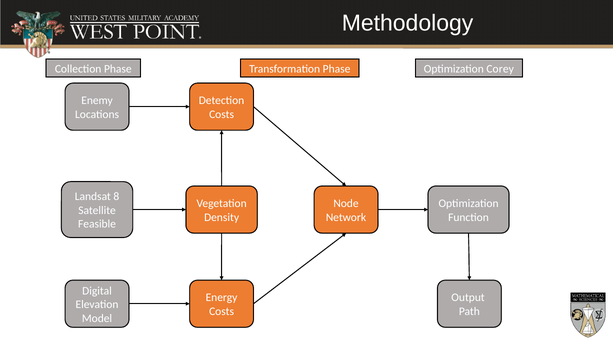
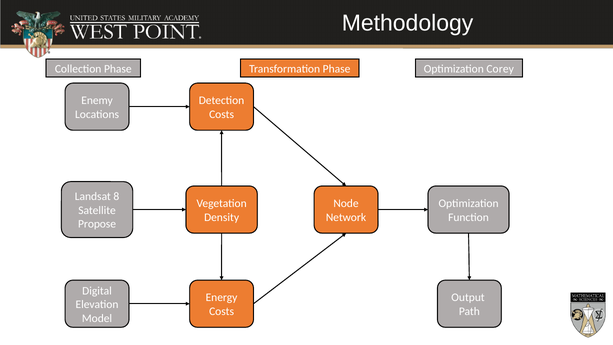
Feasible: Feasible -> Propose
